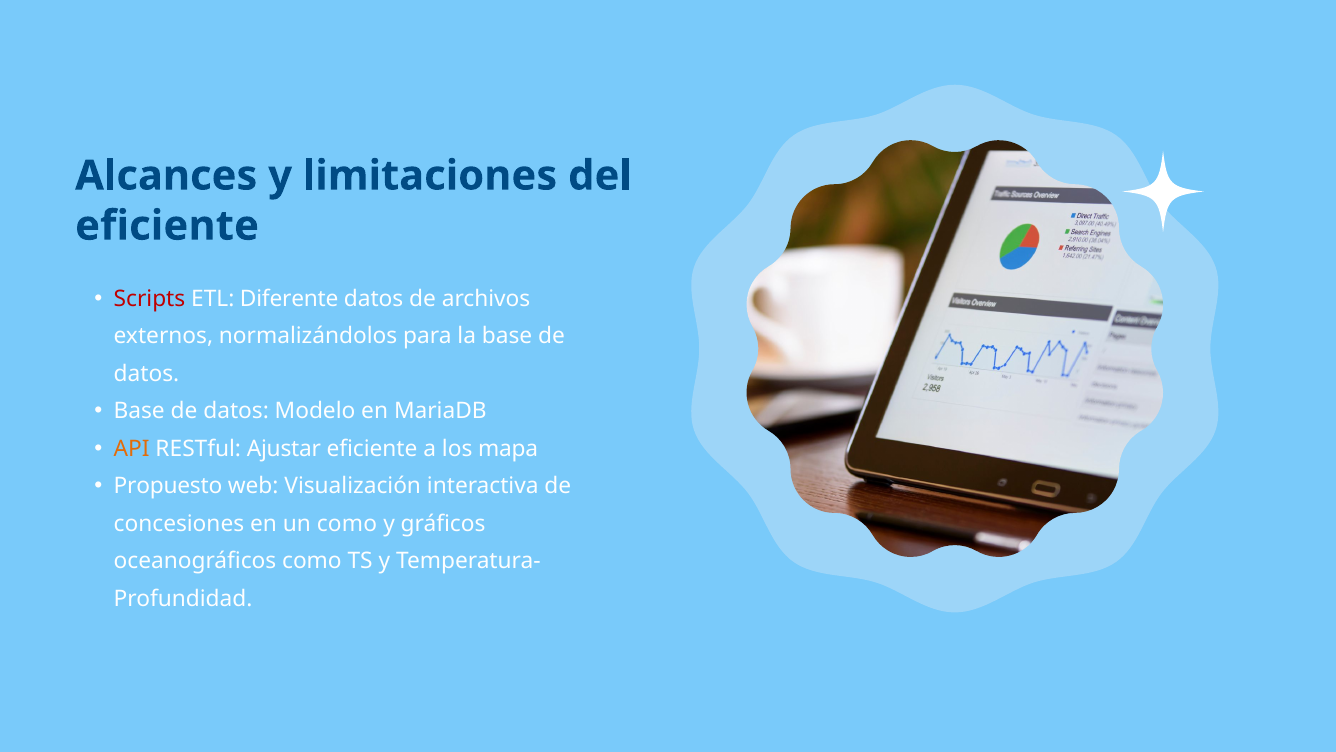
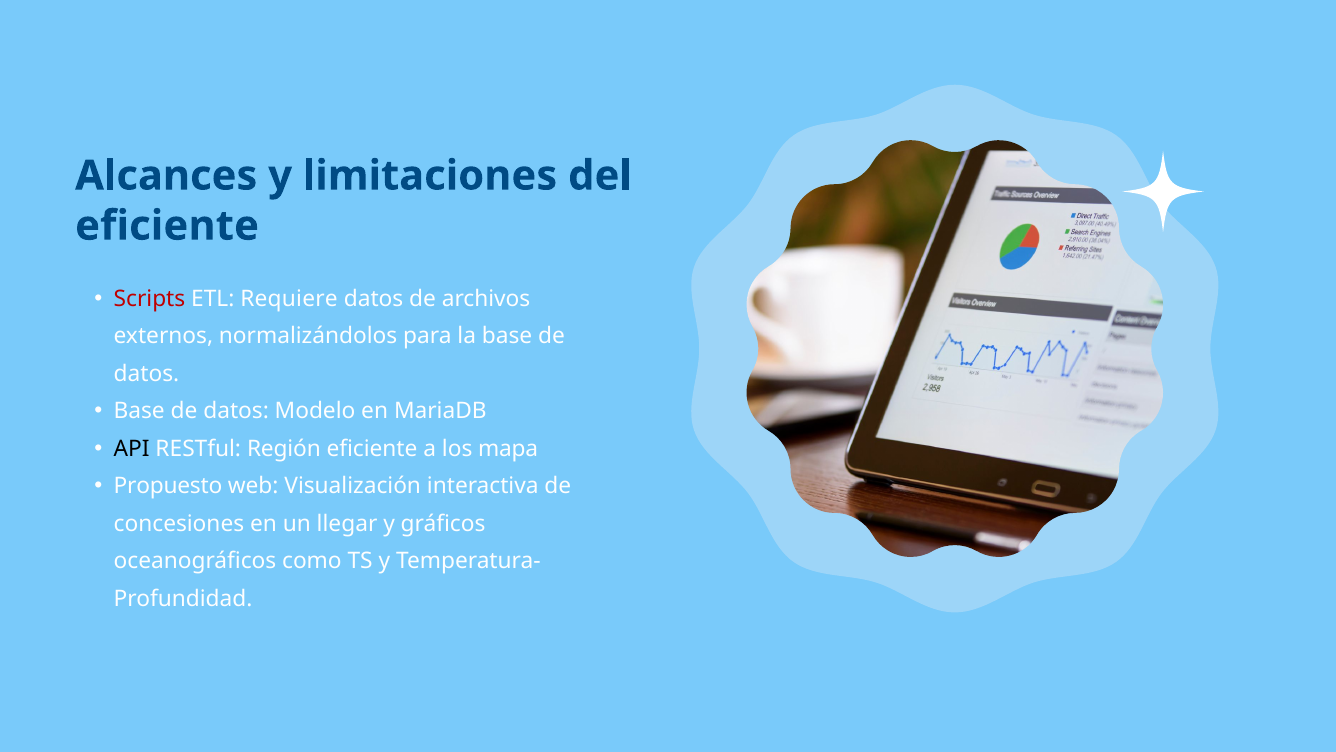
Diferente: Diferente -> Requiere
API colour: orange -> black
Ajustar: Ajustar -> Región
un como: como -> llegar
